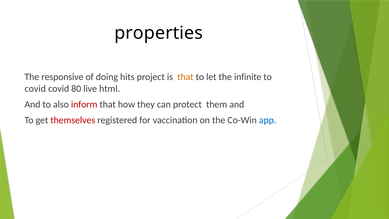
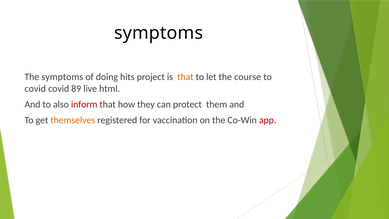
properties at (159, 33): properties -> symptoms
The responsive: responsive -> symptoms
infinite: infinite -> course
80: 80 -> 89
themselves colour: red -> orange
app colour: blue -> red
